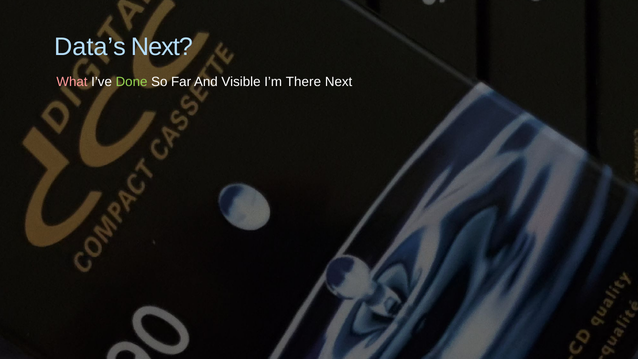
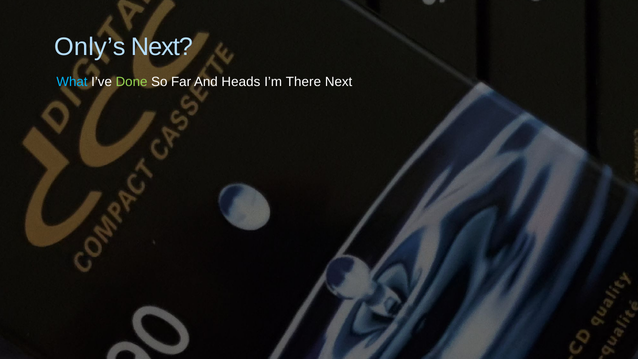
Data’s: Data’s -> Only’s
What colour: pink -> light blue
Visible: Visible -> Heads
